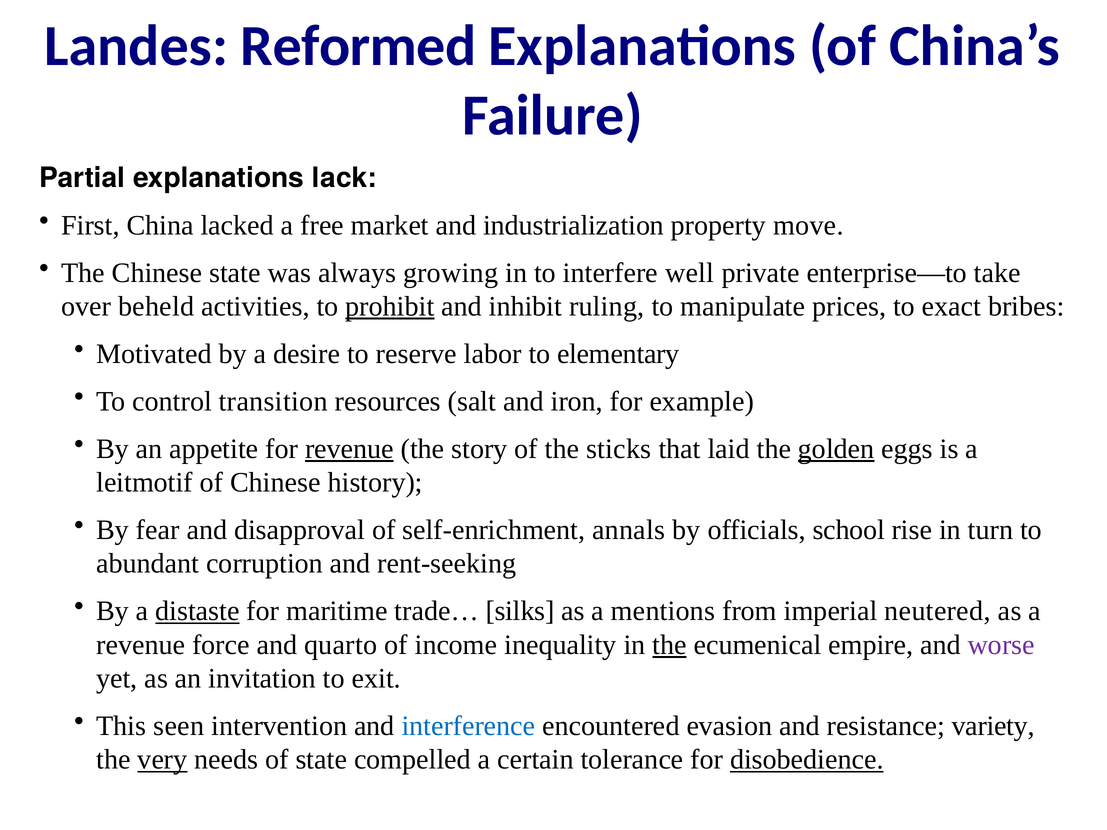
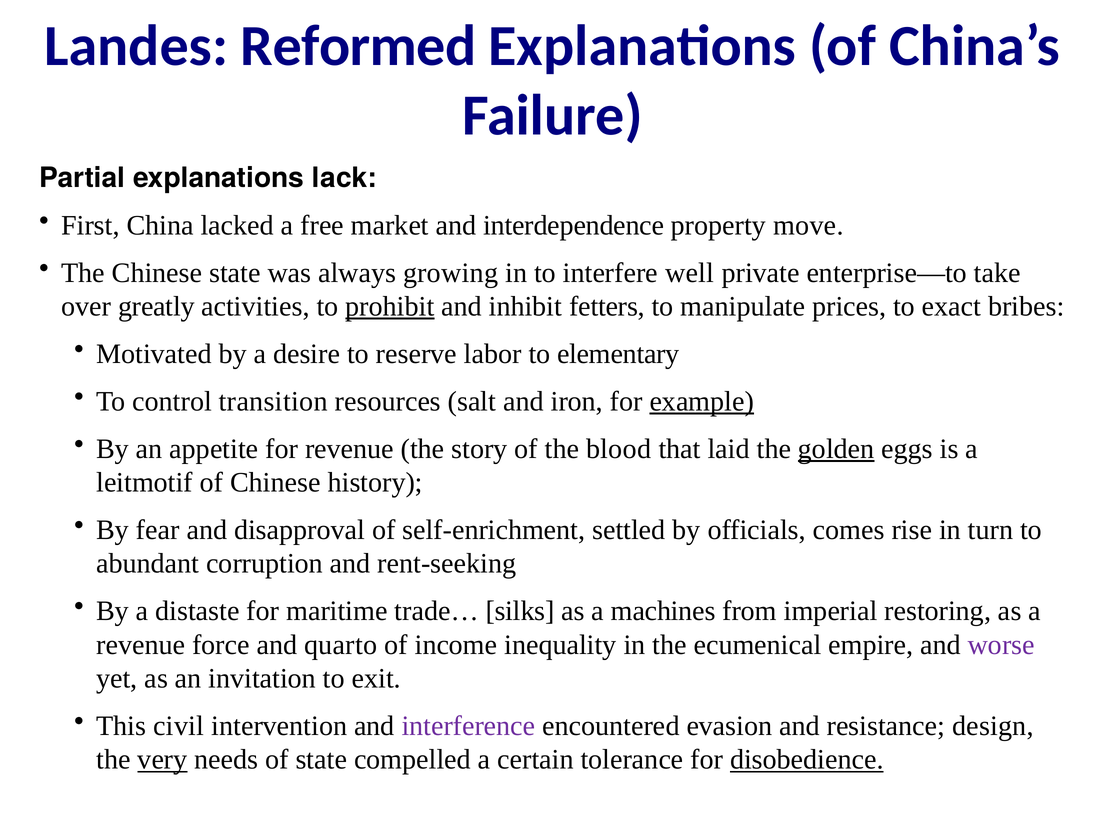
industrialization: industrialization -> interdependence
beheld: beheld -> greatly
ruling: ruling -> fetters
example underline: none -> present
revenue at (349, 449) underline: present -> none
sticks: sticks -> blood
annals: annals -> settled
school: school -> comes
distaste underline: present -> none
mentions: mentions -> machines
neutered: neutered -> restoring
the at (669, 645) underline: present -> none
seen: seen -> civil
interference colour: blue -> purple
variety: variety -> design
